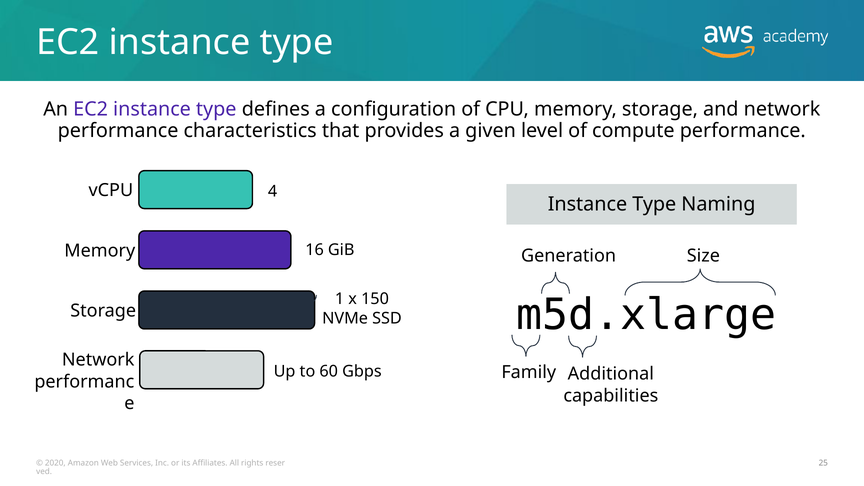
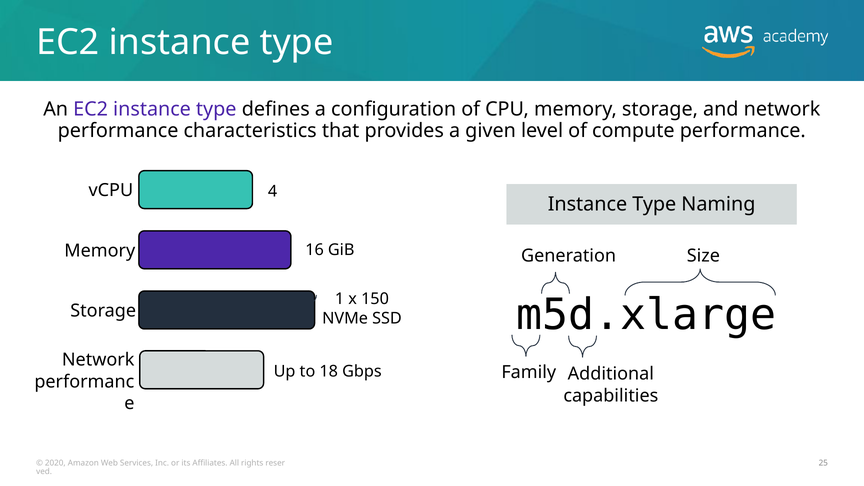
60: 60 -> 18
